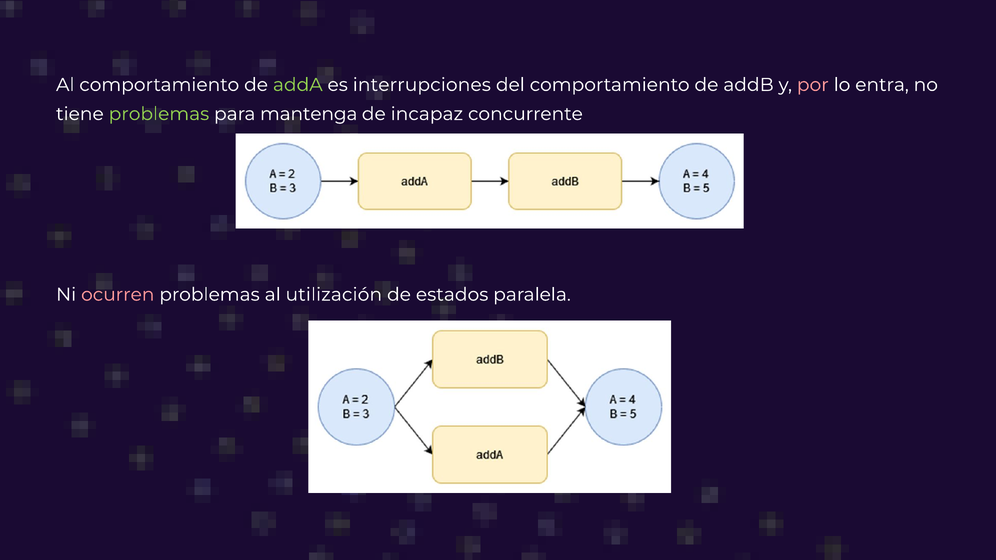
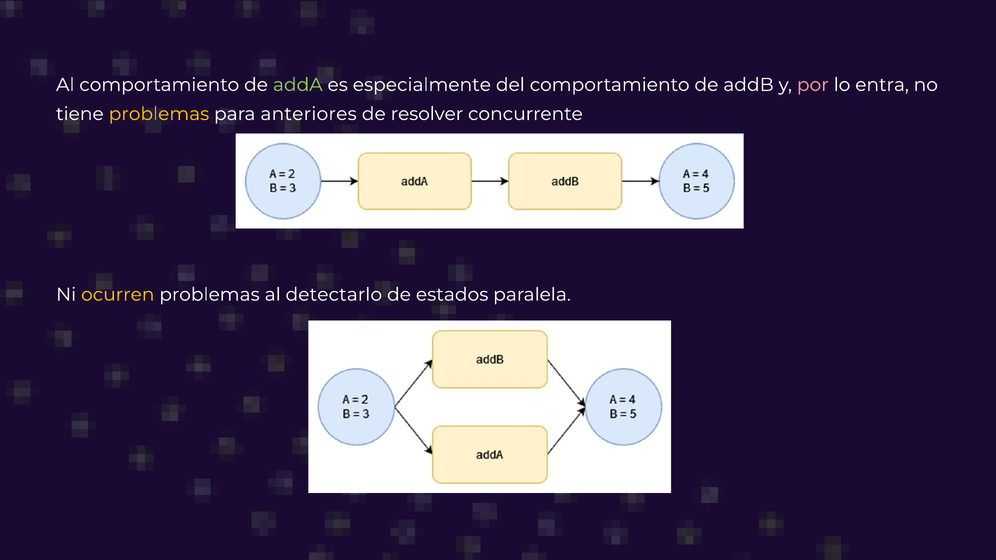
interrupciones: interrupciones -> especialmente
problemas at (159, 114) colour: light green -> yellow
mantenga: mantenga -> anteriores
incapaz: incapaz -> resolver
ocurren colour: pink -> yellow
utilización: utilización -> detectarlo
